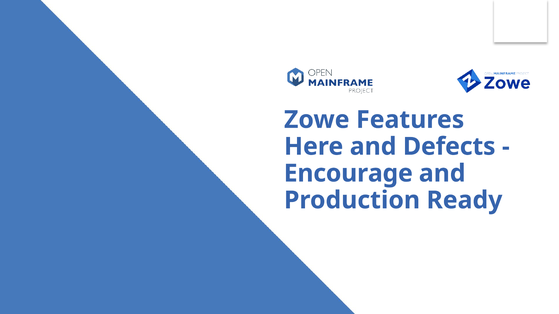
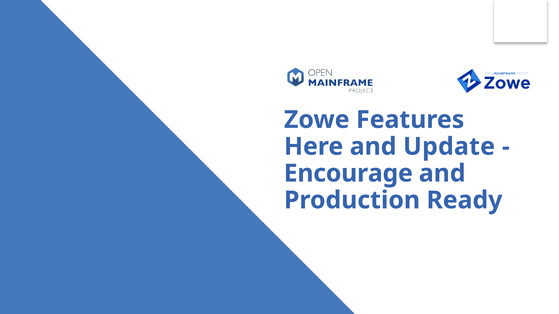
Defects: Defects -> Update
